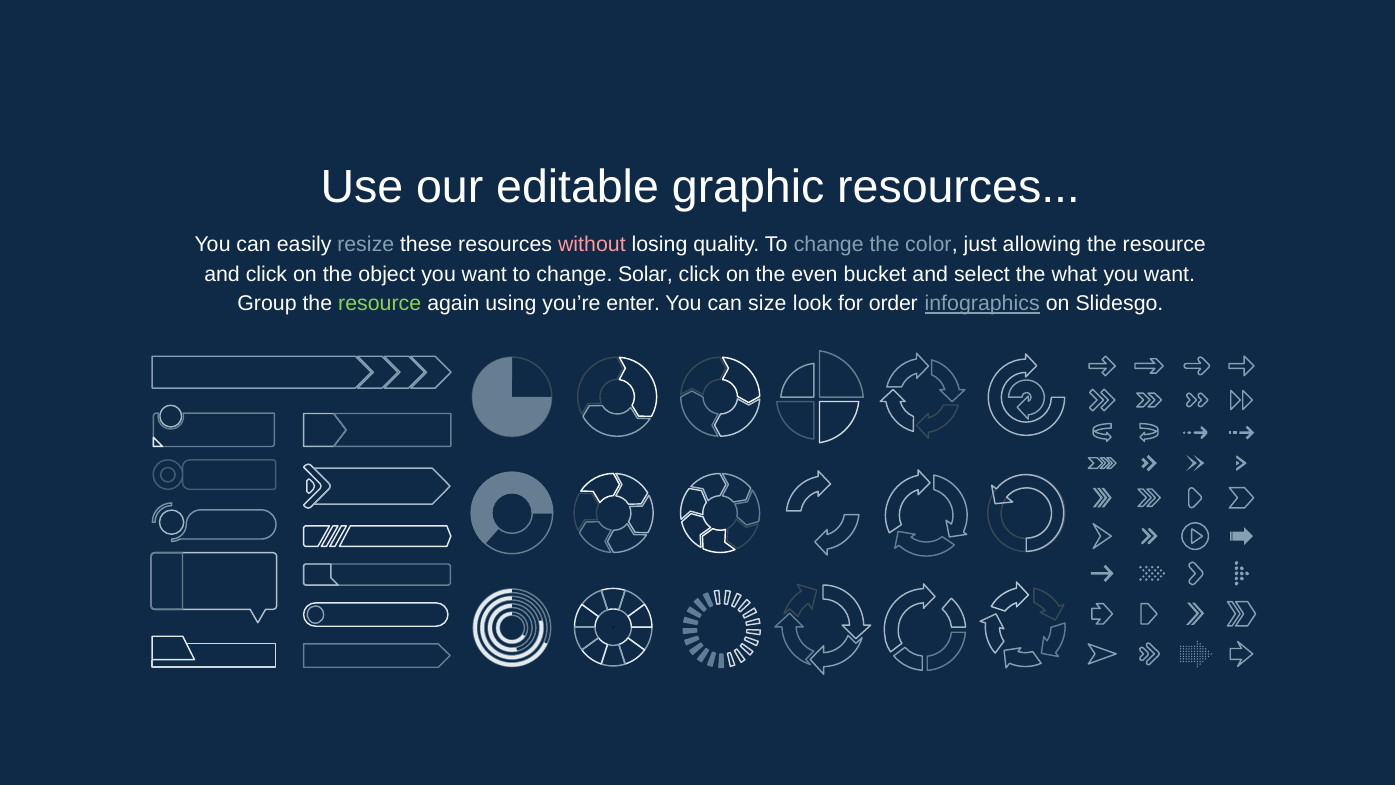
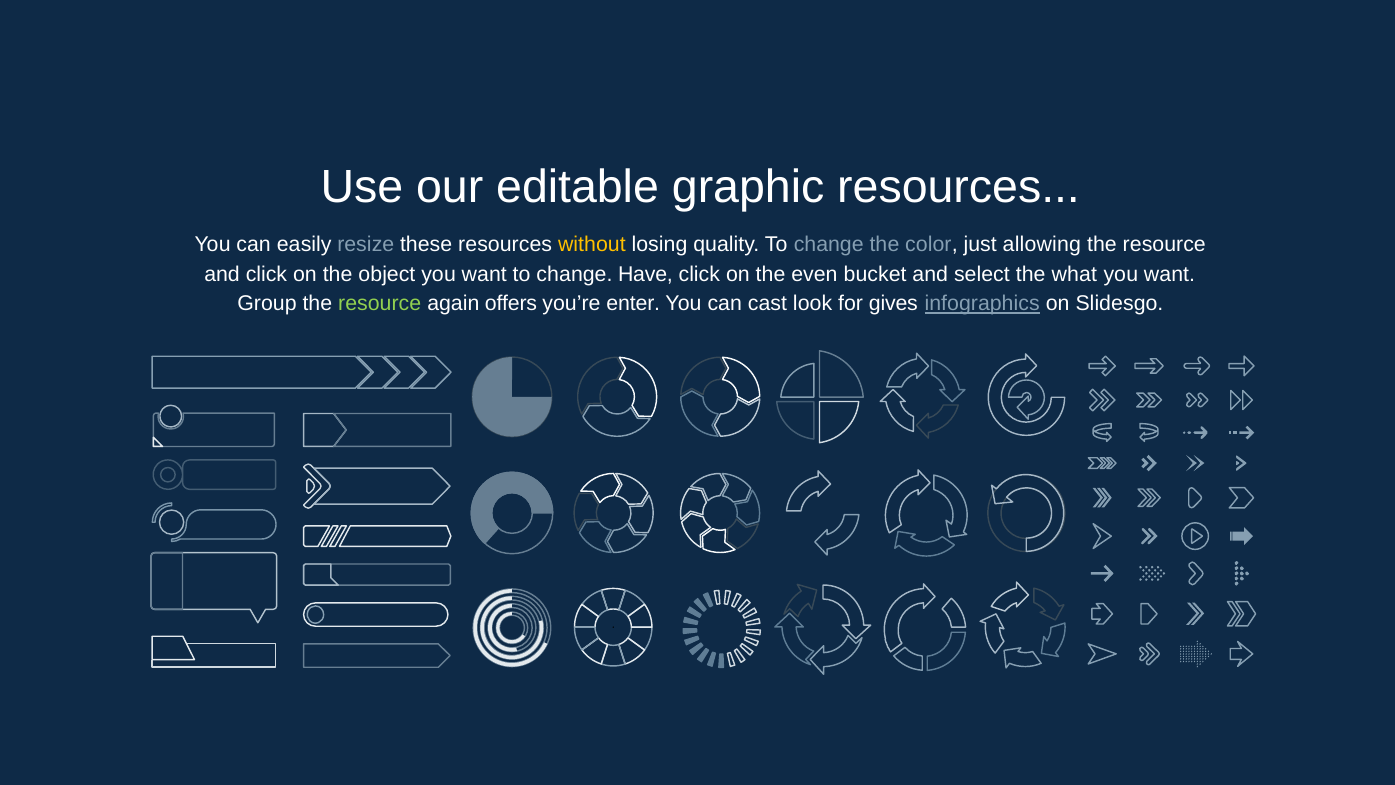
without colour: pink -> yellow
Solar: Solar -> Have
using: using -> offers
size: size -> cast
order: order -> gives
